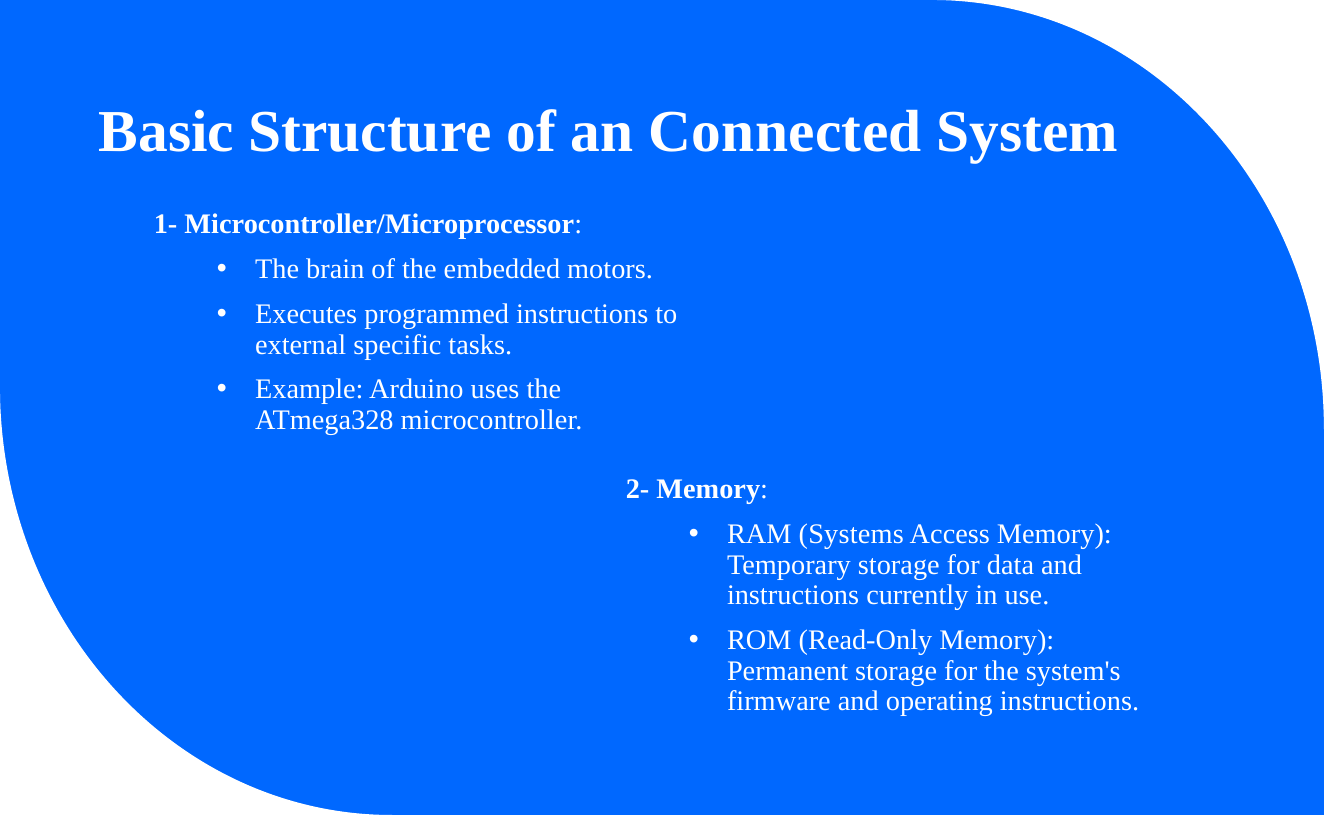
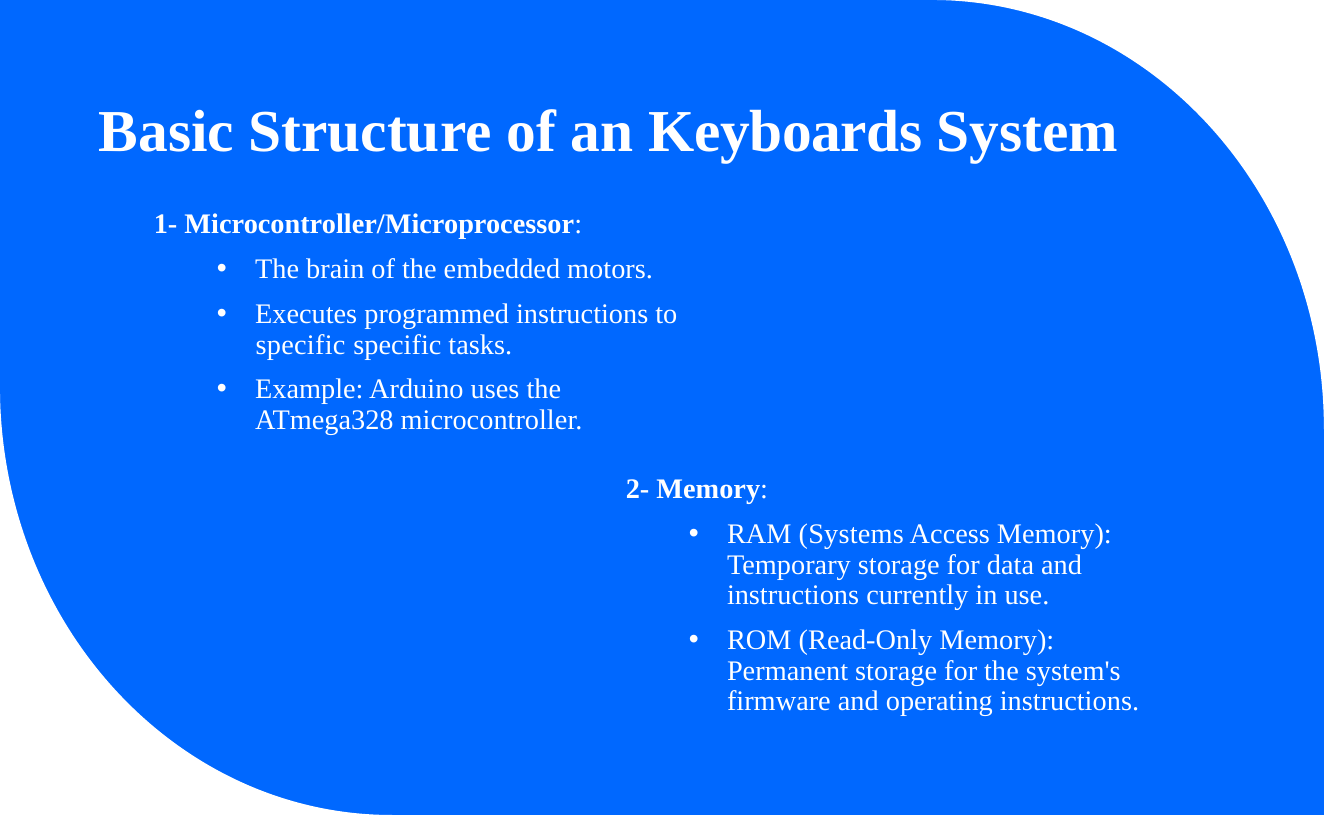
Connected: Connected -> Keyboards
external at (301, 345): external -> specific
